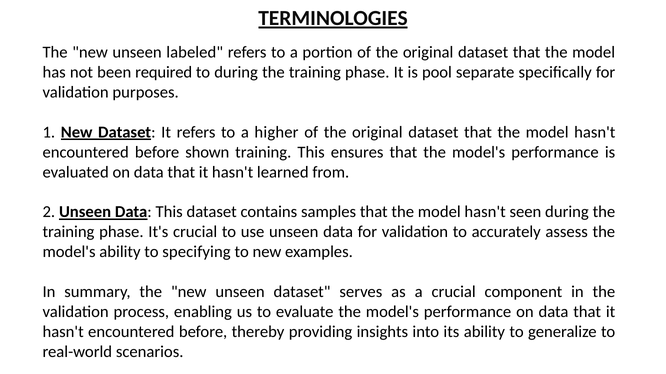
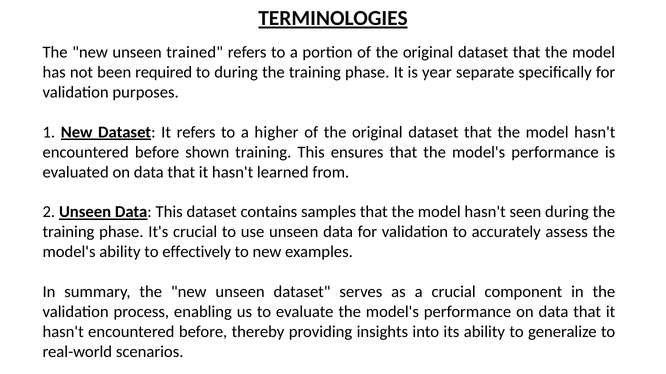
labeled: labeled -> trained
pool: pool -> year
specifying: specifying -> effectively
